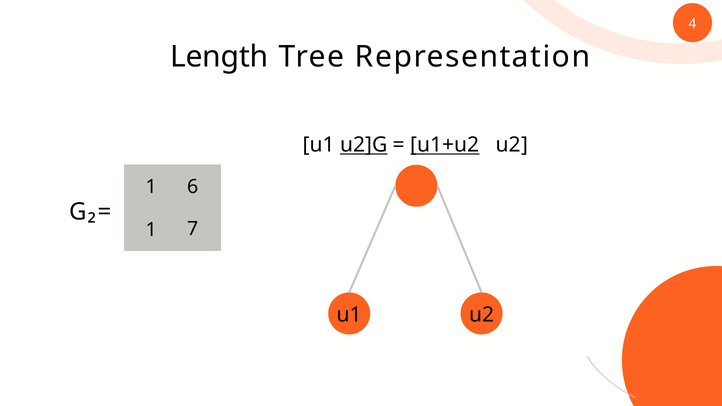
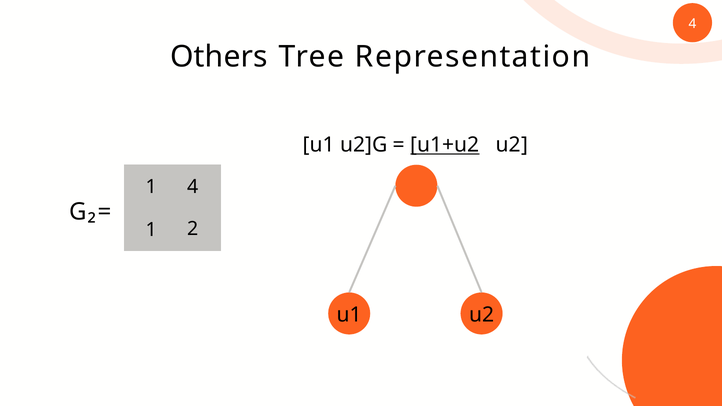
Length: Length -> Others
u2]G underline: present -> none
1 6: 6 -> 4
7: 7 -> 2
